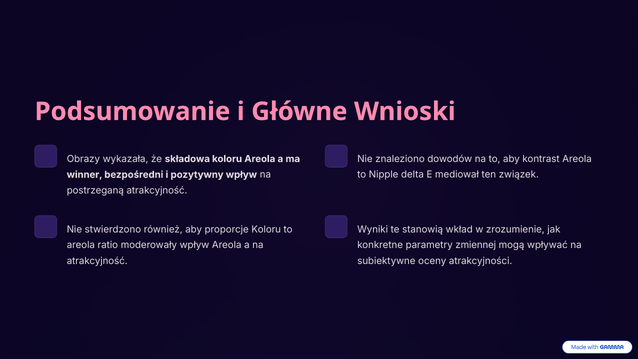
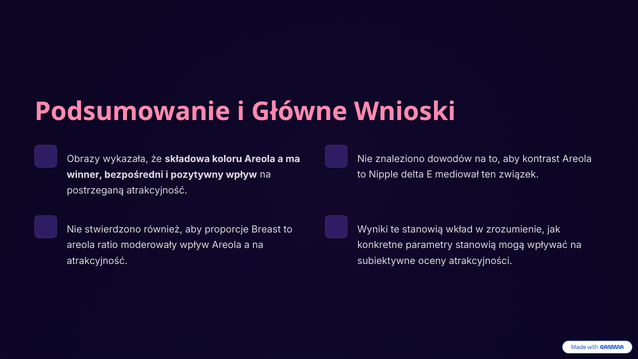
proporcje Koloru: Koloru -> Breast
parametry zmiennej: zmiennej -> stanowią
